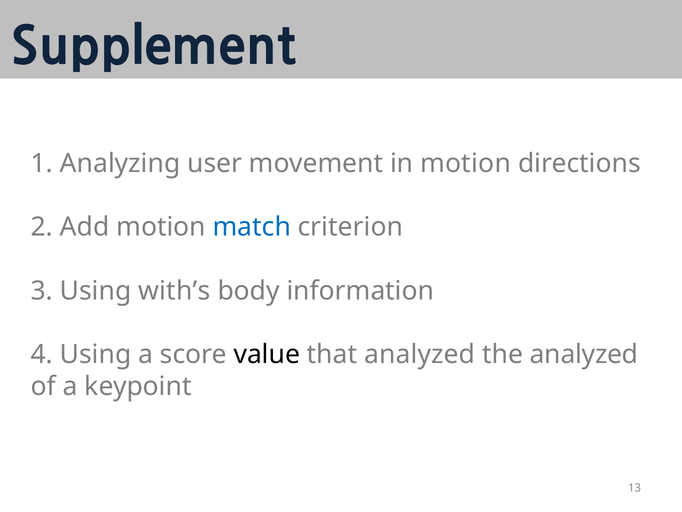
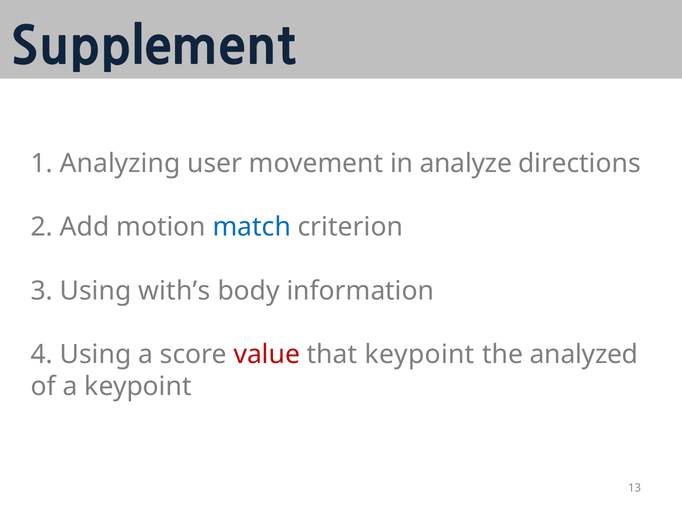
in motion: motion -> analyze
value colour: black -> red
that analyzed: analyzed -> keypoint
